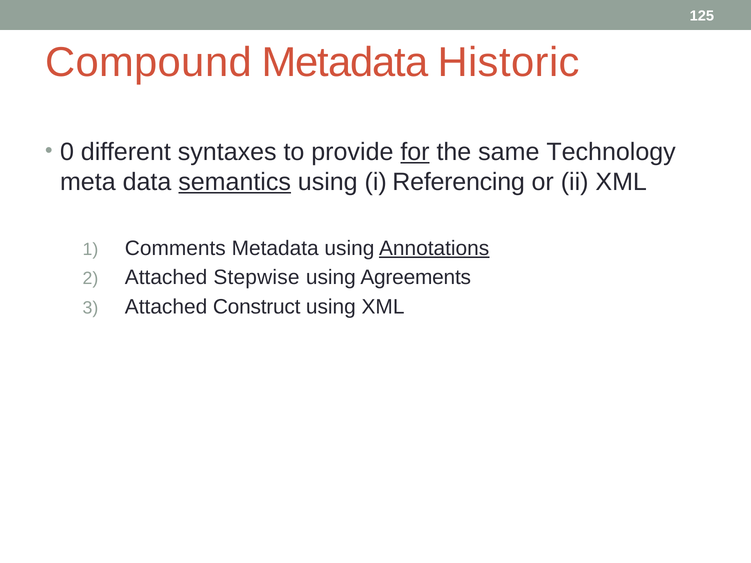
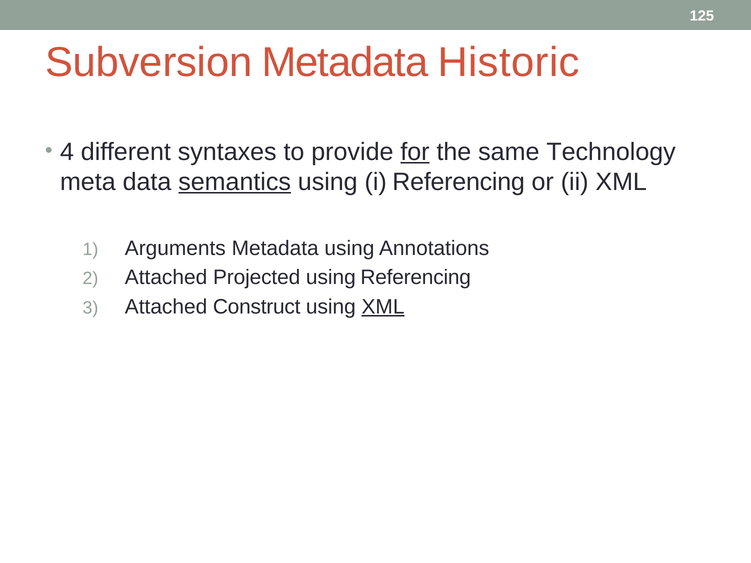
Compound: Compound -> Subversion
0: 0 -> 4
Comments: Comments -> Arguments
Annotations underline: present -> none
Stepwise: Stepwise -> Projected
using Agreements: Agreements -> Referencing
XML at (383, 307) underline: none -> present
